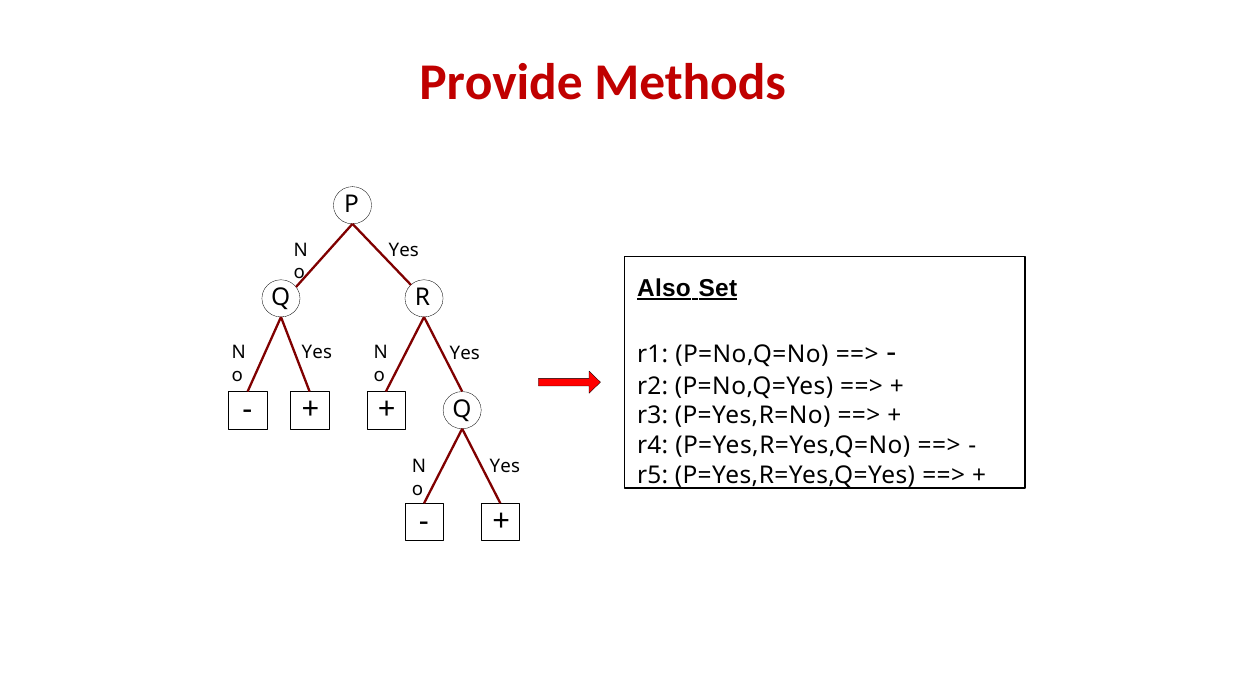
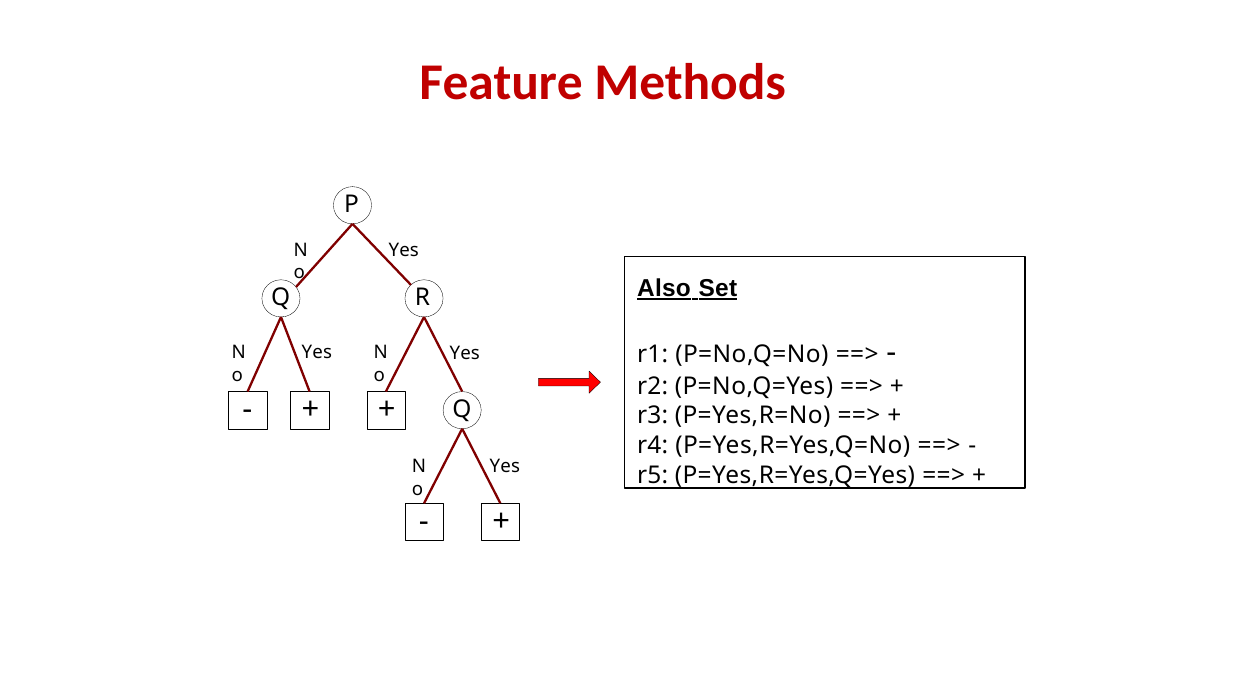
Provide: Provide -> Feature
